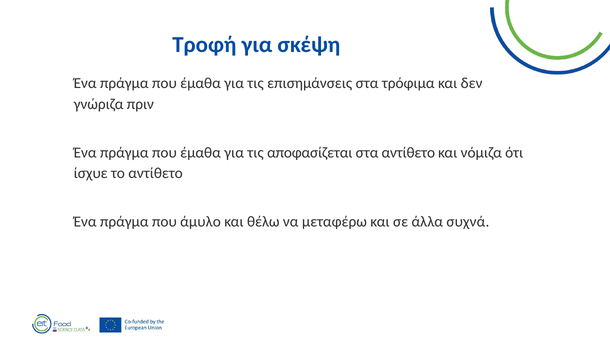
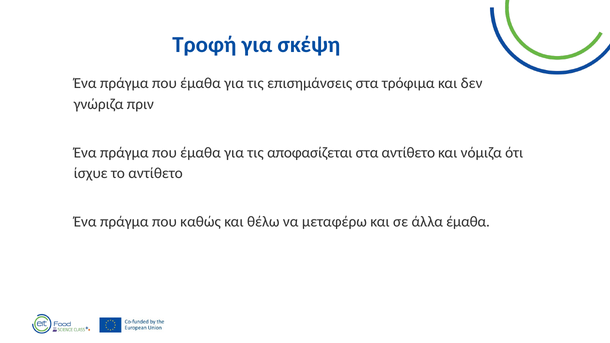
άμυλο: άμυλο -> καθώς
άλλα συχνά: συχνά -> έμαθα
